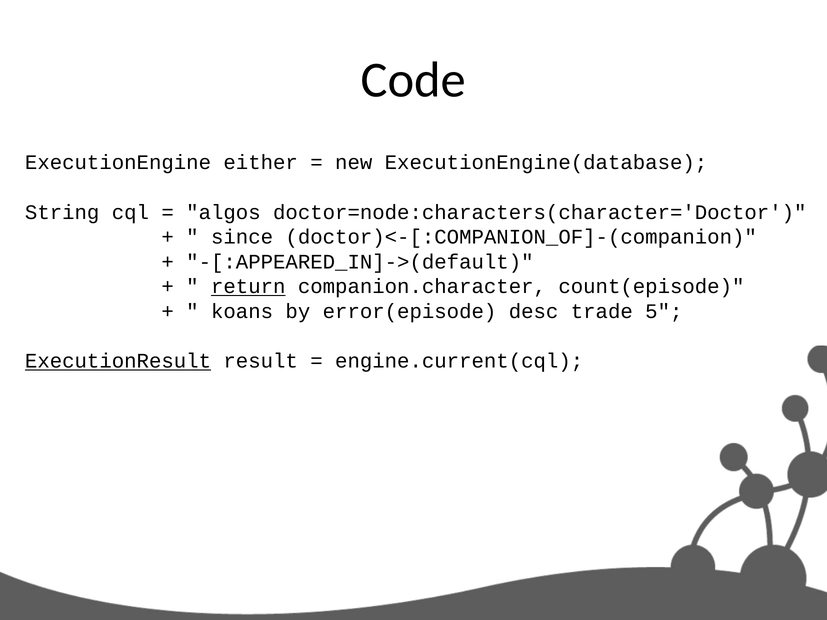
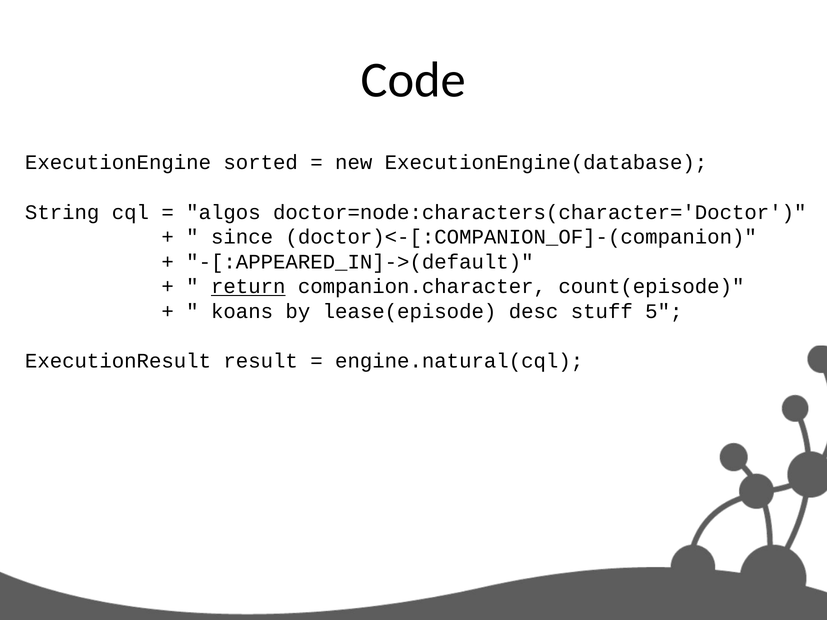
either: either -> sorted
error(episode: error(episode -> lease(episode
trade: trade -> stuff
ExecutionResult underline: present -> none
engine.current(cql: engine.current(cql -> engine.natural(cql
